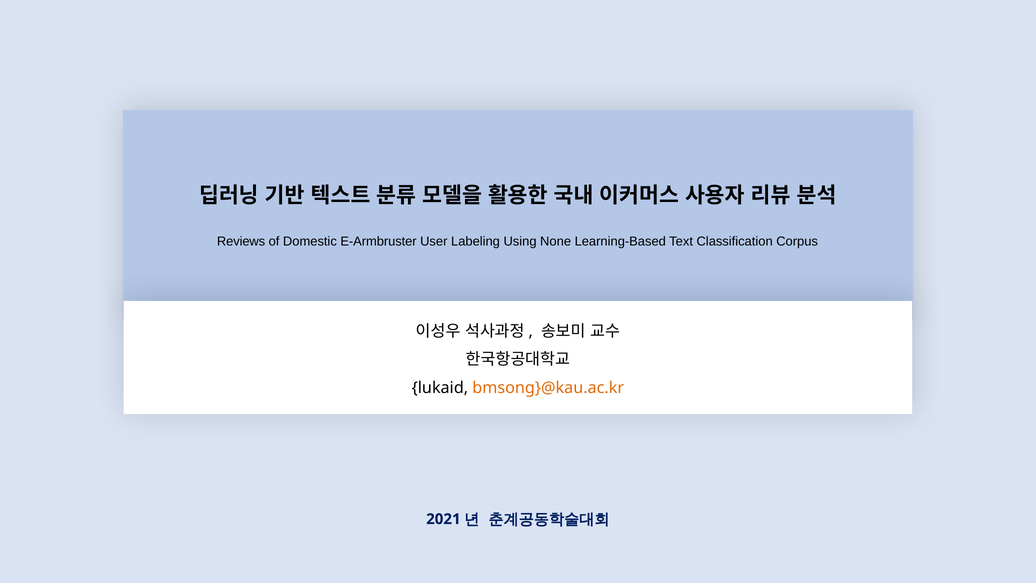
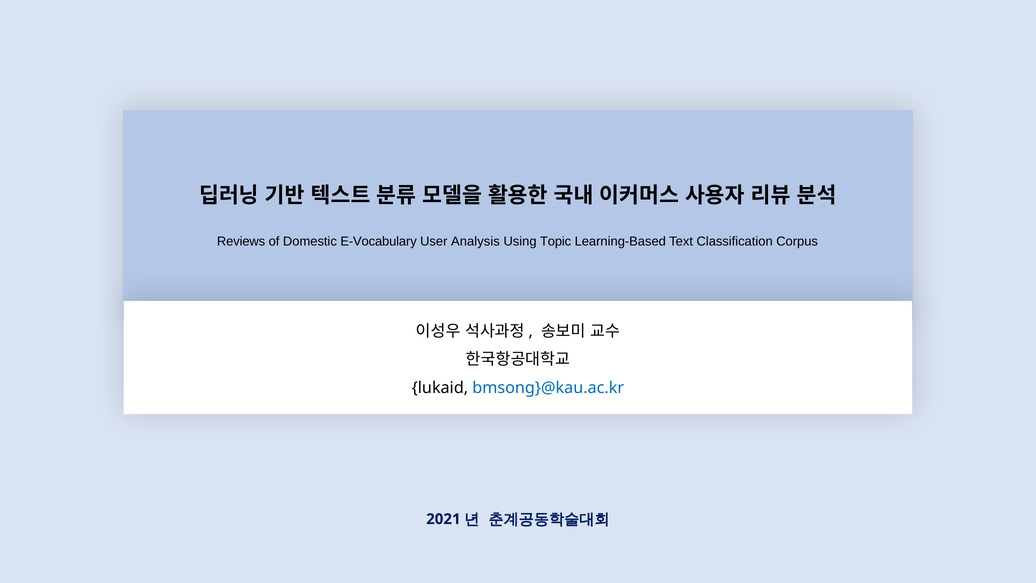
E-Armbruster: E-Armbruster -> E-Vocabulary
Labeling: Labeling -> Analysis
None: None -> Topic
bmsong}@kau.ac.kr colour: orange -> blue
